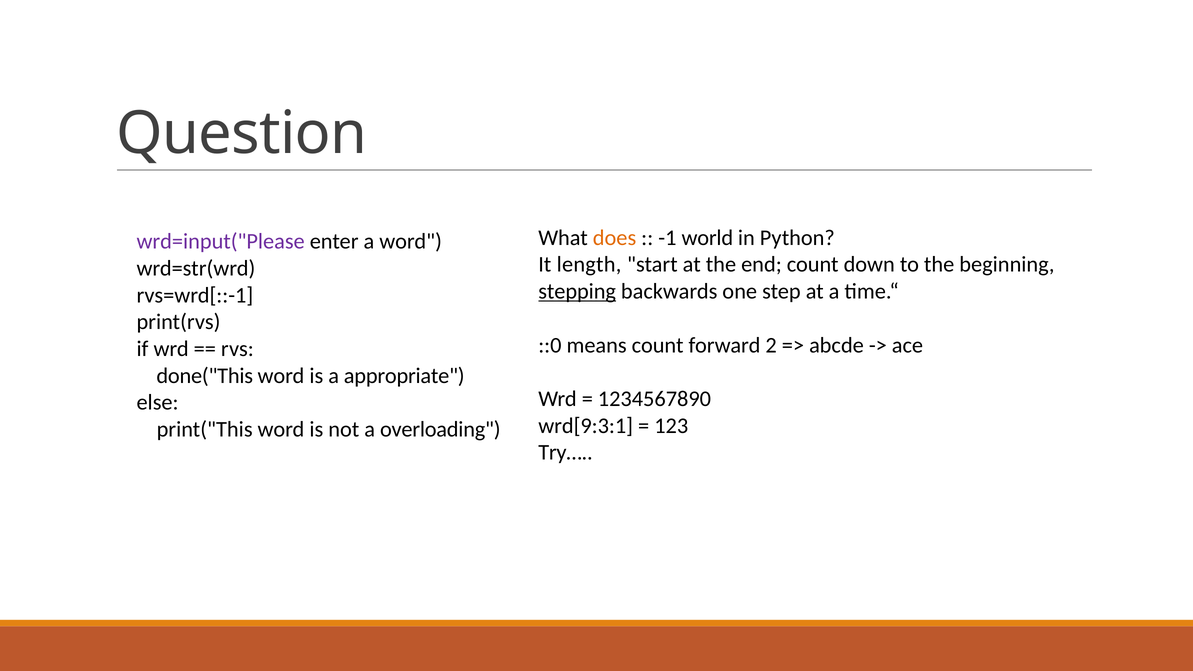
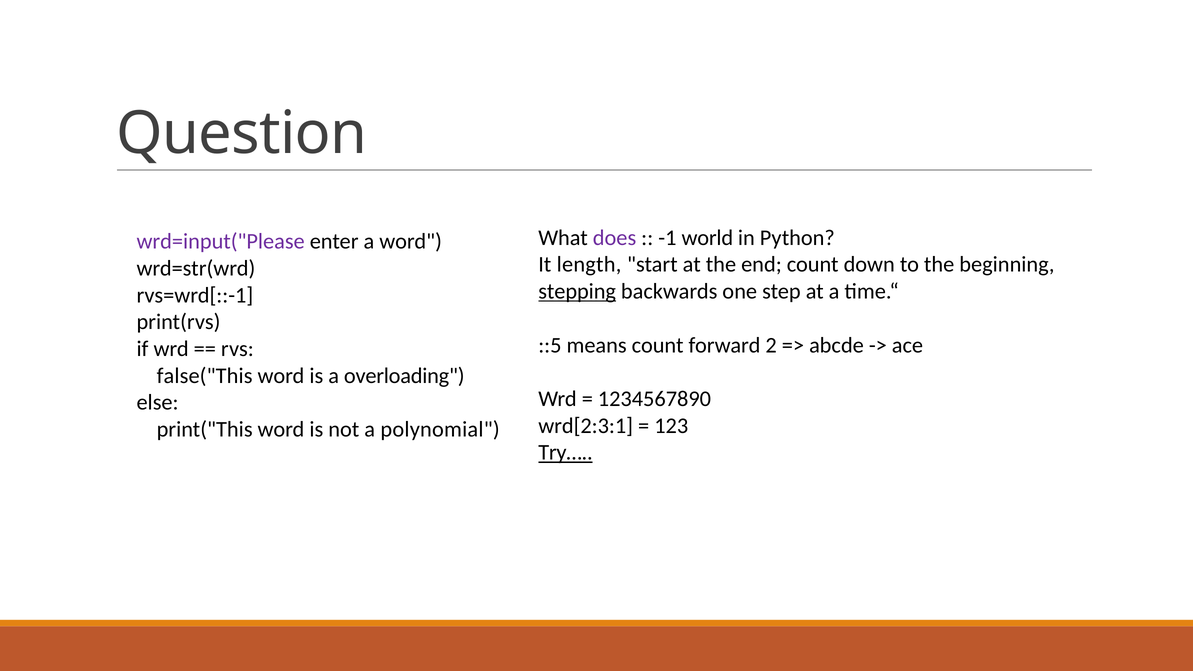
does colour: orange -> purple
::0: ::0 -> ::5
done("This: done("This -> false("This
appropriate: appropriate -> overloading
wrd[9:3:1: wrd[9:3:1 -> wrd[2:3:1
overloading: overloading -> polynomial
Try… underline: none -> present
